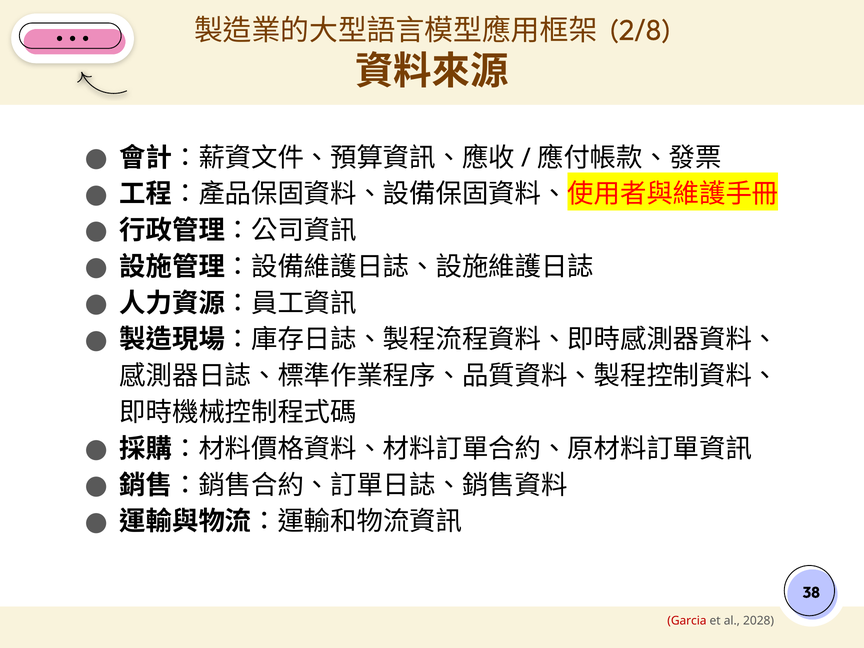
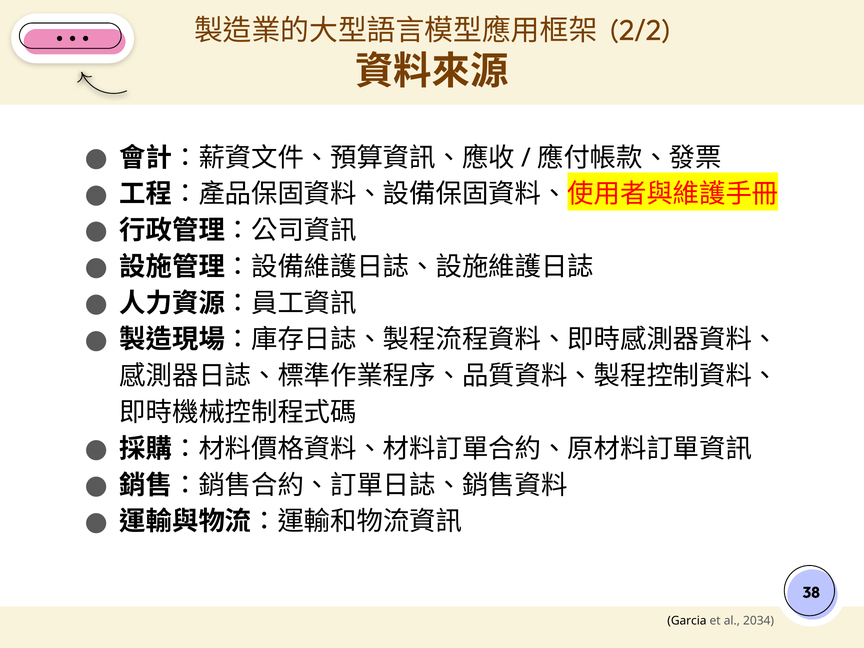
2/8: 2/8 -> 2/2
Garcia colour: red -> black
2028: 2028 -> 2034
